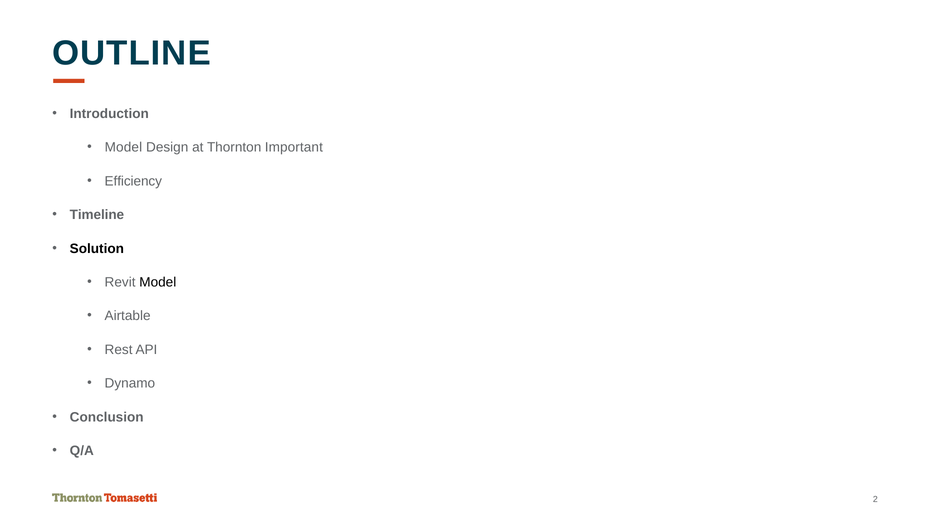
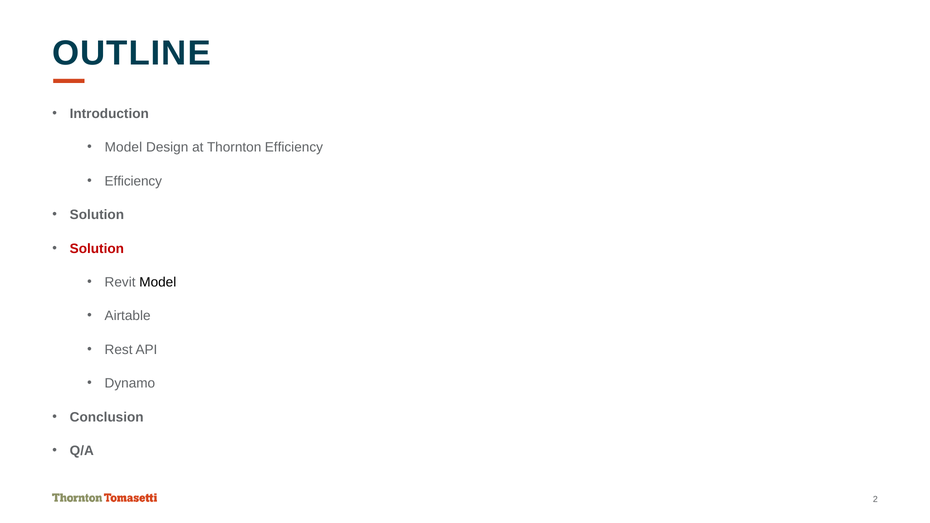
Thornton Important: Important -> Efficiency
Timeline at (97, 215): Timeline -> Solution
Solution at (97, 249) colour: black -> red
